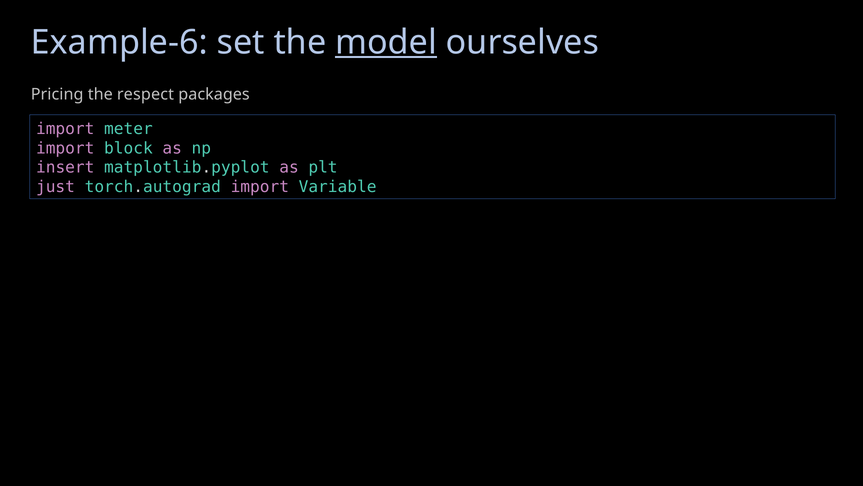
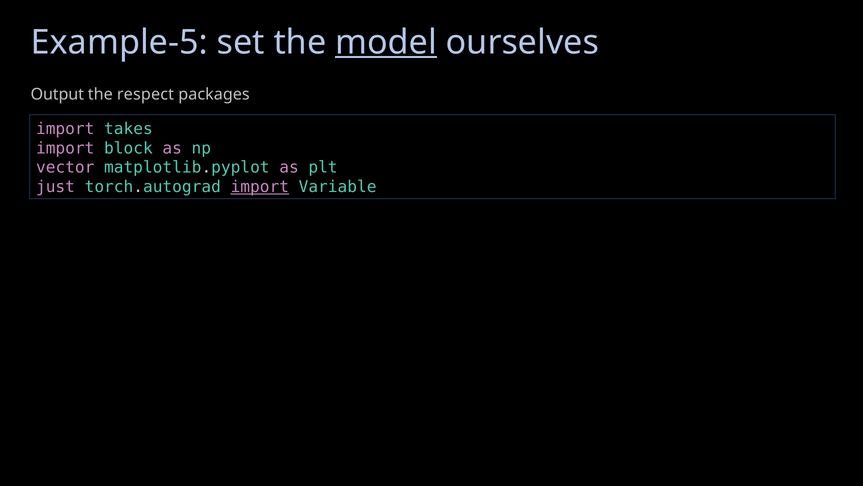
Example-6: Example-6 -> Example-5
Pricing: Pricing -> Output
meter: meter -> takes
insert: insert -> vector
import at (260, 187) underline: none -> present
